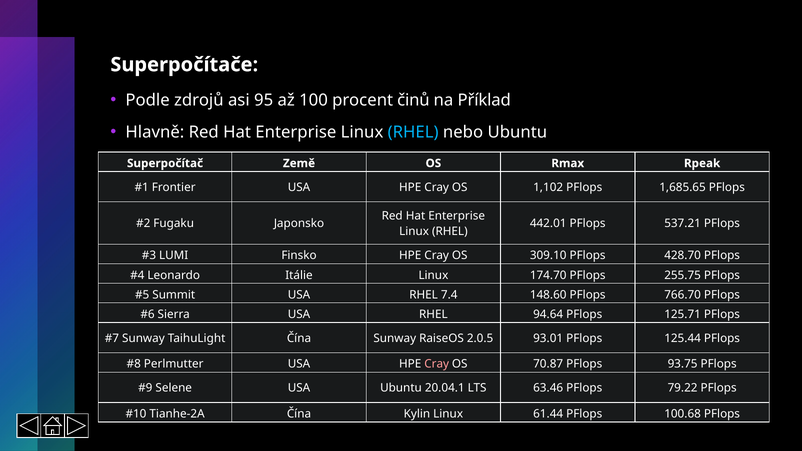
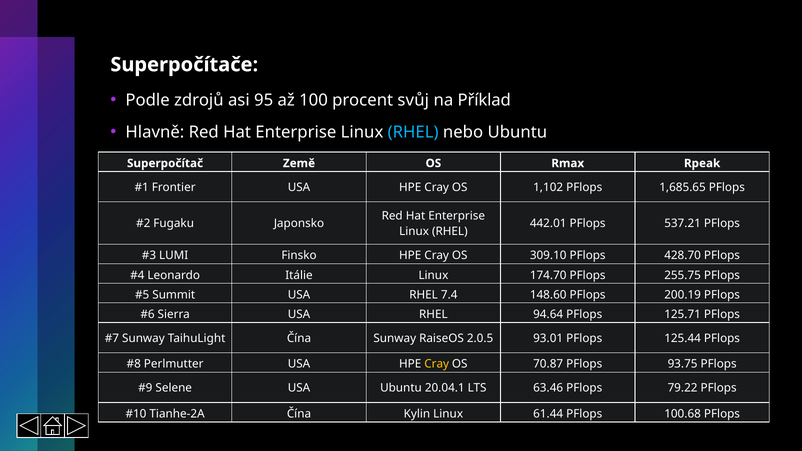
činů: činů -> svůj
766.70: 766.70 -> 200.19
Cray at (437, 364) colour: pink -> yellow
